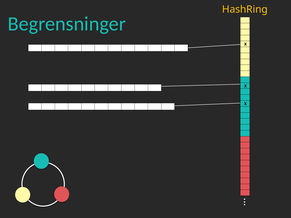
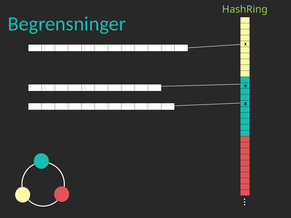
HashRing colour: yellow -> light green
